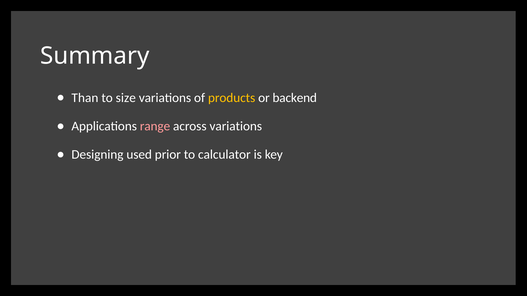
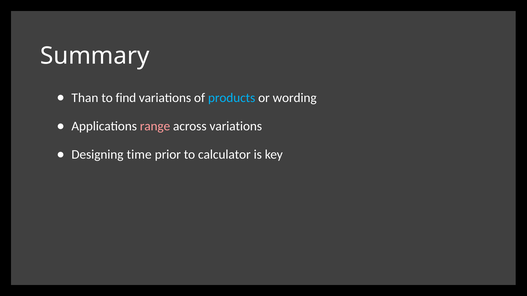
size: size -> find
products colour: yellow -> light blue
backend: backend -> wording
used: used -> time
